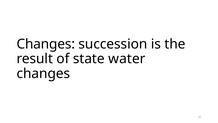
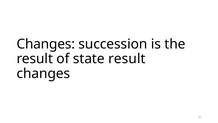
state water: water -> result
